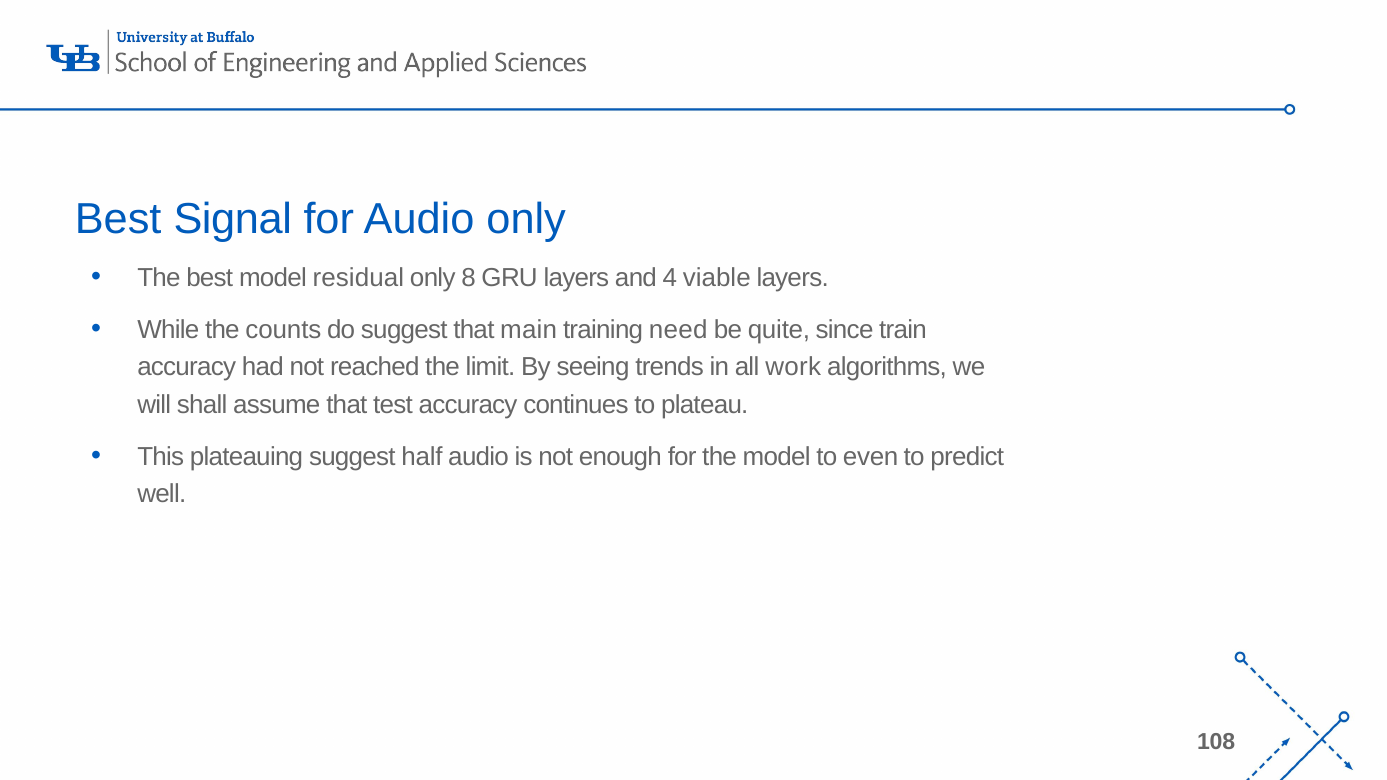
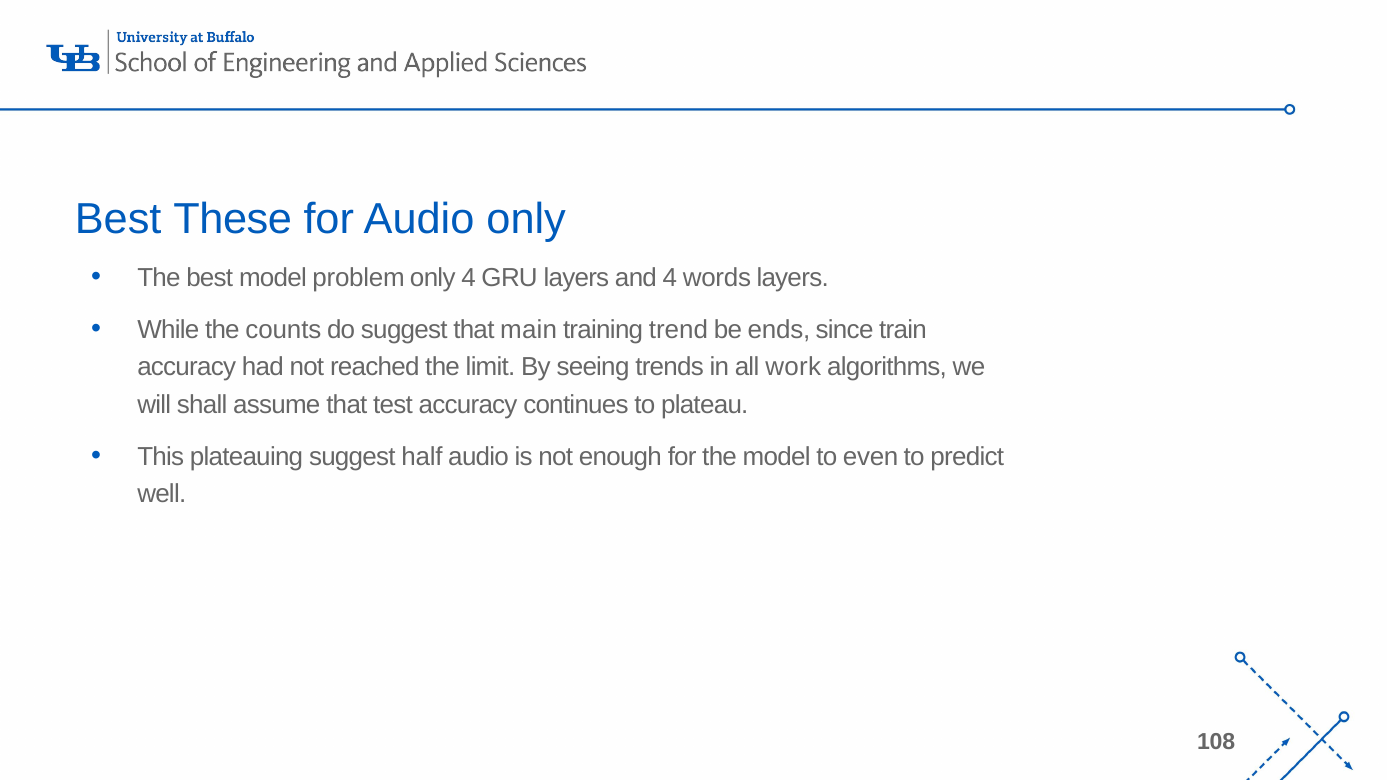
Signal: Signal -> These
residual: residual -> problem
only 8: 8 -> 4
viable: viable -> words
need: need -> trend
quite: quite -> ends
